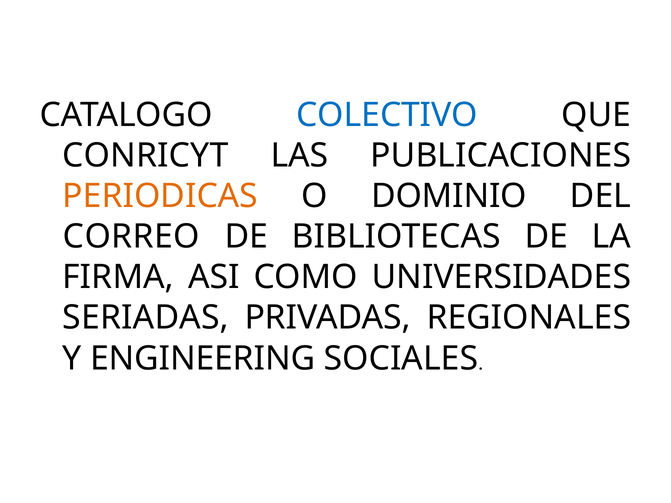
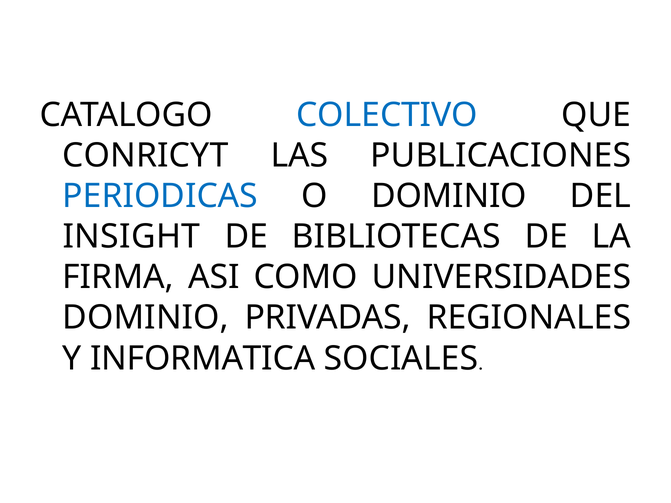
PERIODICAS colour: orange -> blue
CORREO: CORREO -> INSIGHT
SERIADAS at (146, 318): SERIADAS -> DOMINIO
ENGINEERING: ENGINEERING -> INFORMATICA
